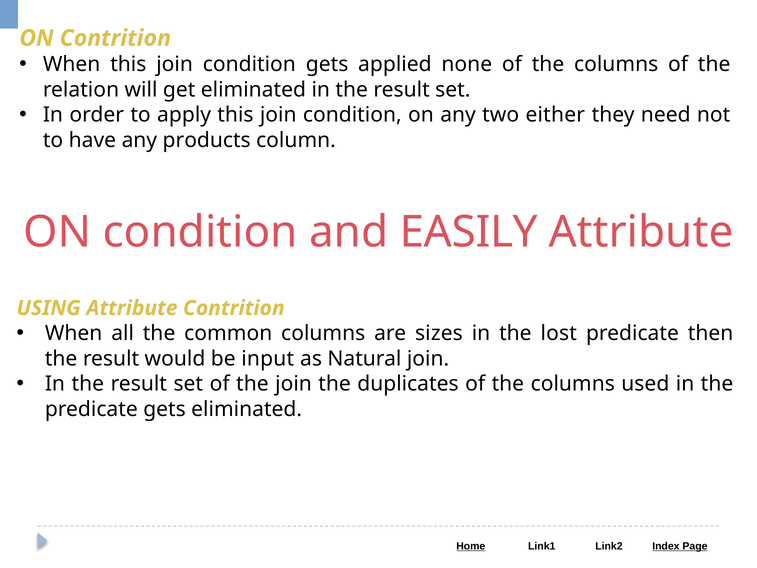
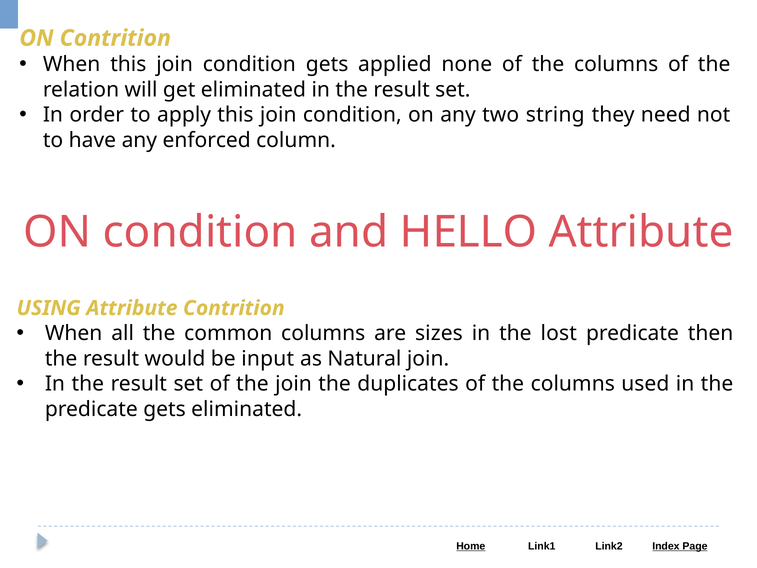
either: either -> string
products: products -> enforced
EASILY: EASILY -> HELLO
